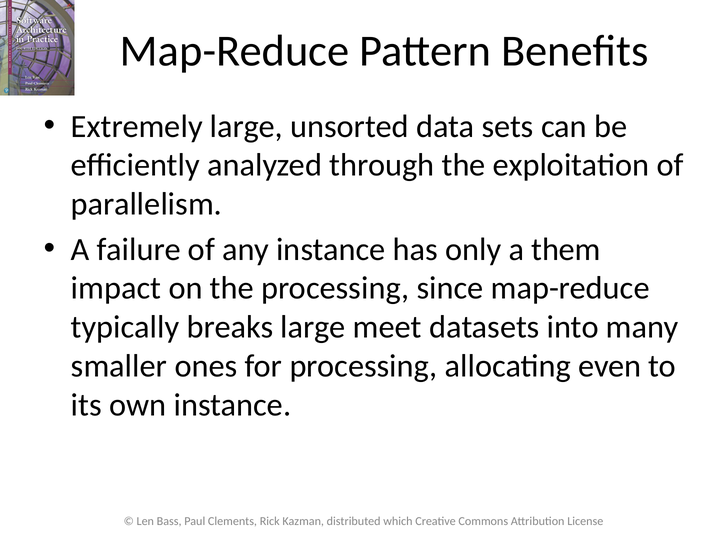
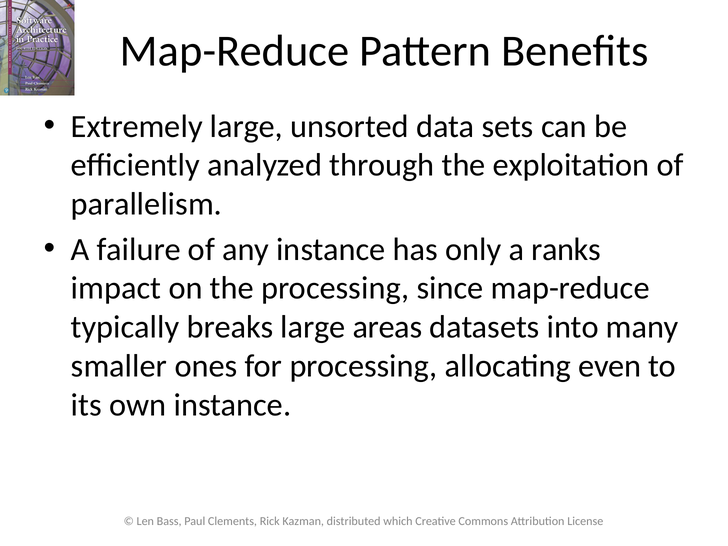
them: them -> ranks
meet: meet -> areas
